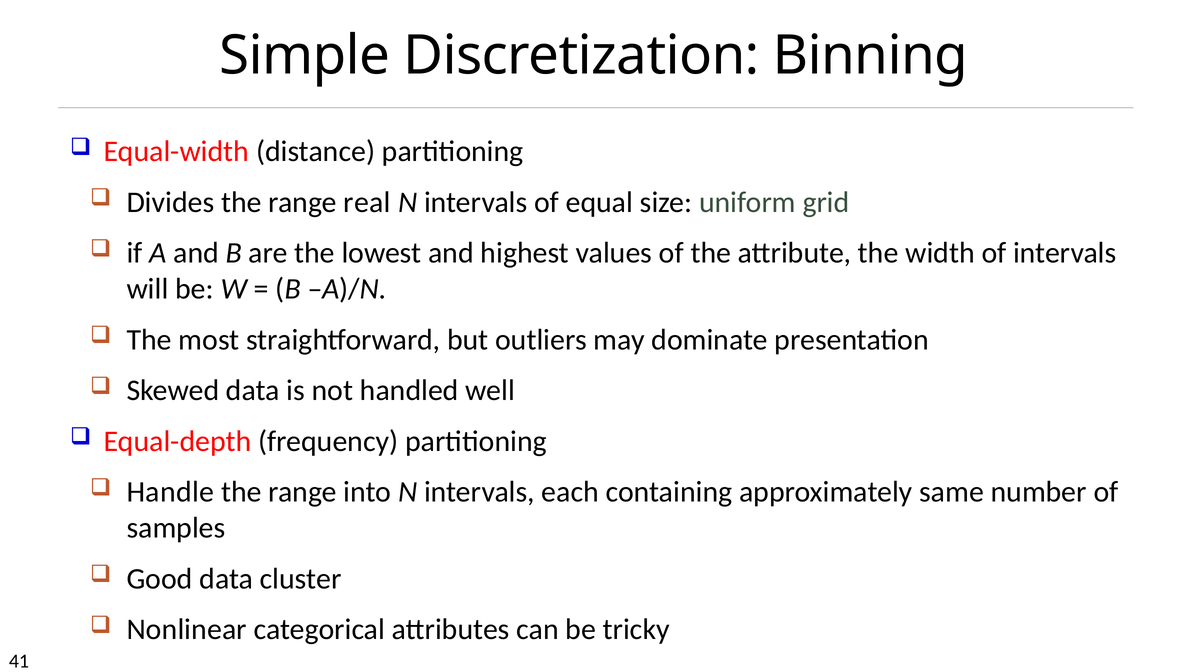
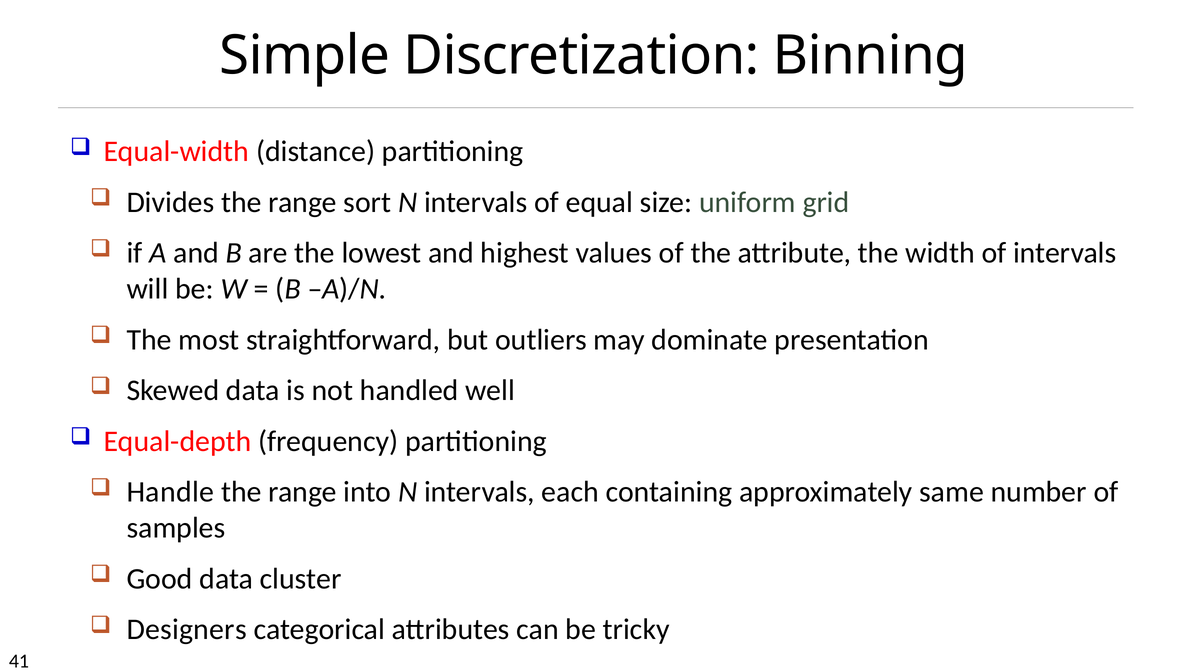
real: real -> sort
Nonlinear: Nonlinear -> Designers
